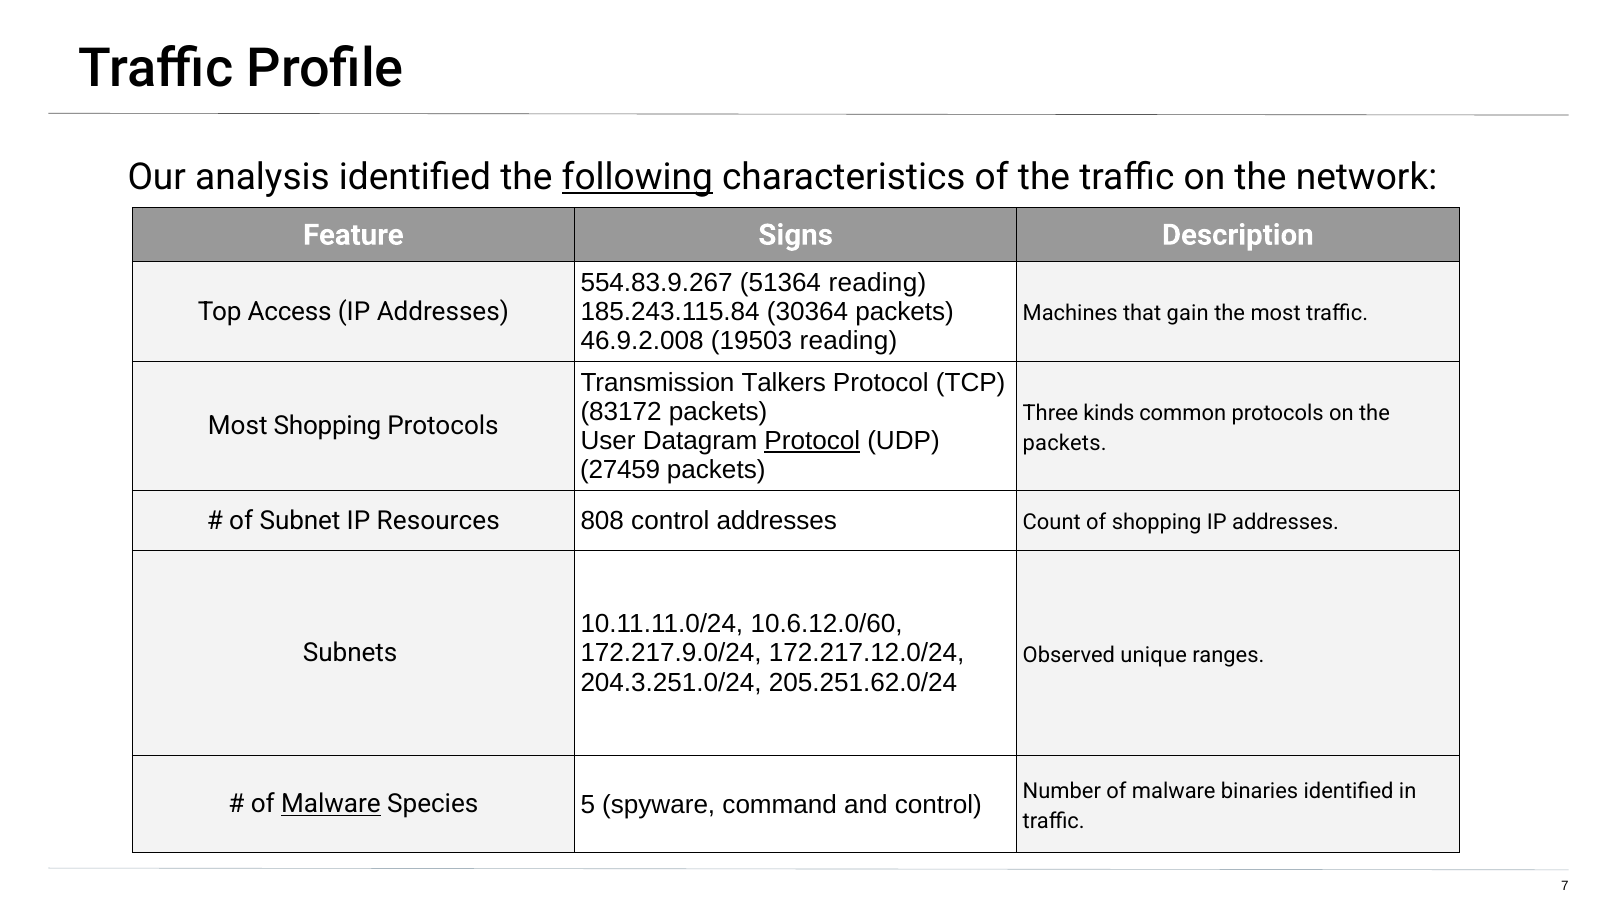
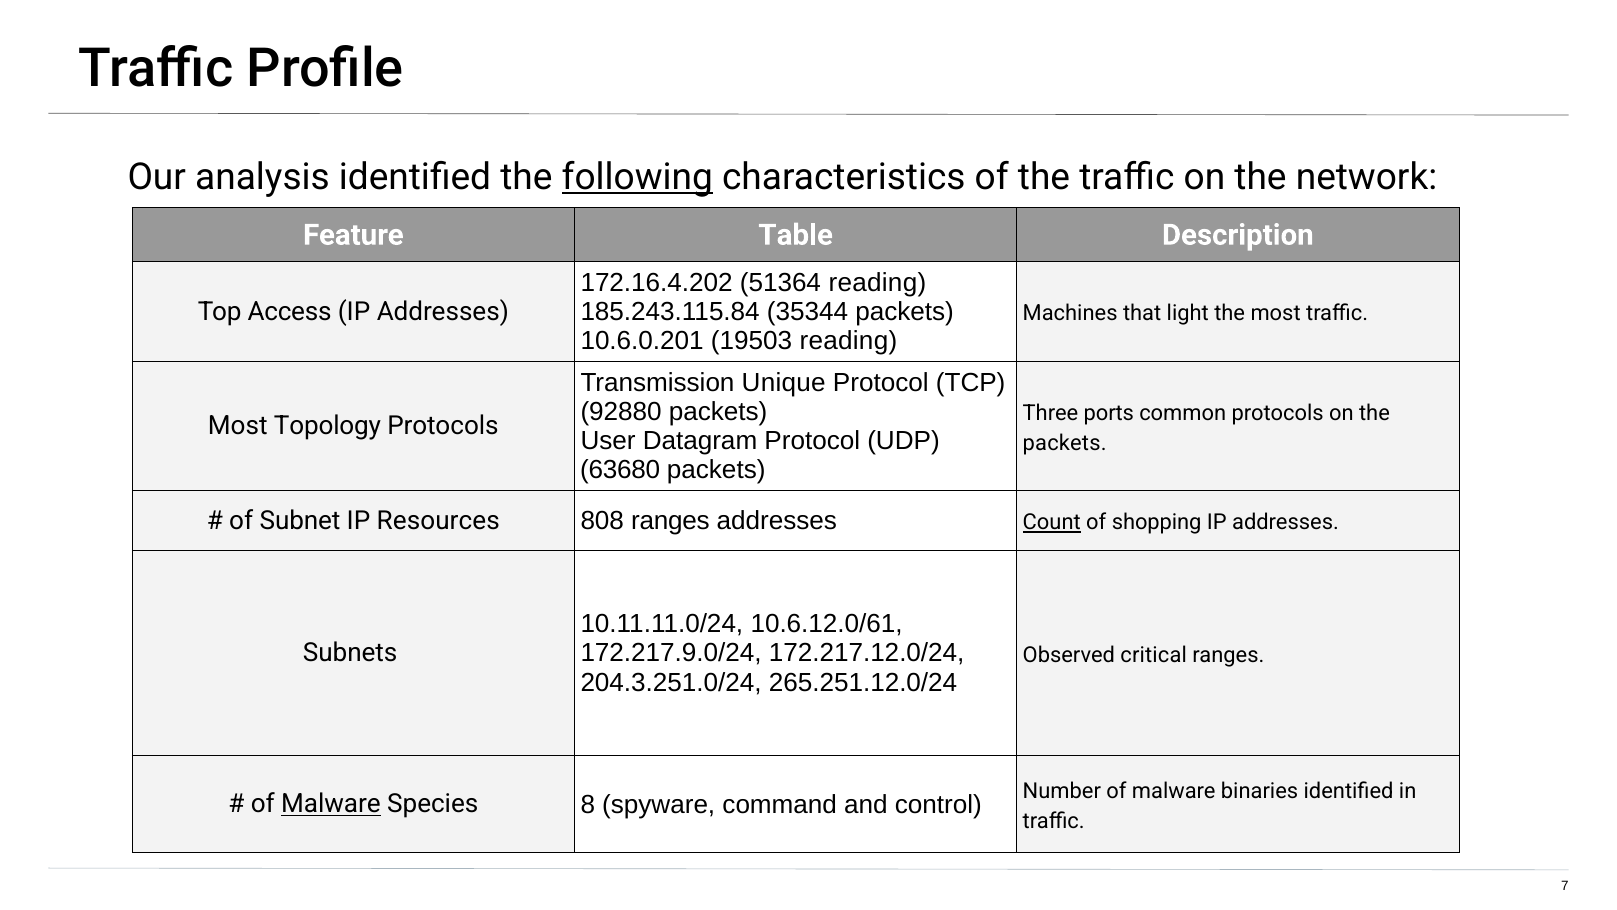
Signs: Signs -> Table
554.83.9.267: 554.83.9.267 -> 172.16.4.202
30364: 30364 -> 35344
gain: gain -> light
46.9.2.008: 46.9.2.008 -> 10.6.0.201
Talkers: Talkers -> Unique
83172: 83172 -> 92880
kinds: kinds -> ports
Most Shopping: Shopping -> Topology
Protocol at (812, 441) underline: present -> none
27459: 27459 -> 63680
808 control: control -> ranges
Count underline: none -> present
10.6.12.0/60: 10.6.12.0/60 -> 10.6.12.0/61
unique: unique -> critical
205.251.62.0/24: 205.251.62.0/24 -> 265.251.12.0/24
5: 5 -> 8
